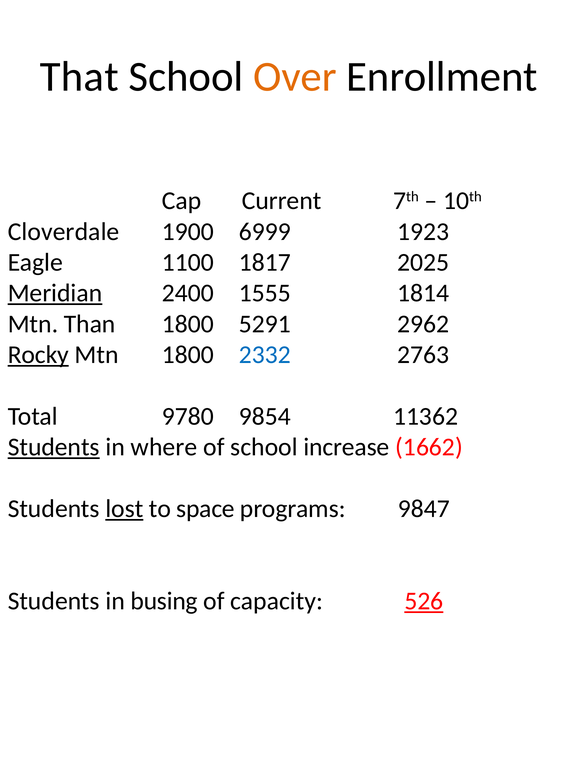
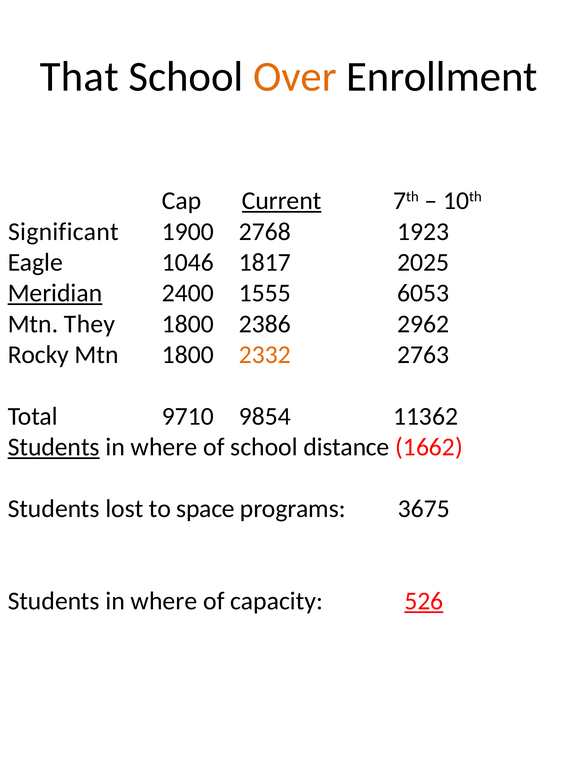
Current underline: none -> present
Cloverdale: Cloverdale -> Significant
6999: 6999 -> 2768
1100: 1100 -> 1046
1814: 1814 -> 6053
Than: Than -> They
5291: 5291 -> 2386
Rocky underline: present -> none
2332 colour: blue -> orange
9780: 9780 -> 9710
increase: increase -> distance
lost underline: present -> none
9847: 9847 -> 3675
busing at (164, 602): busing -> where
